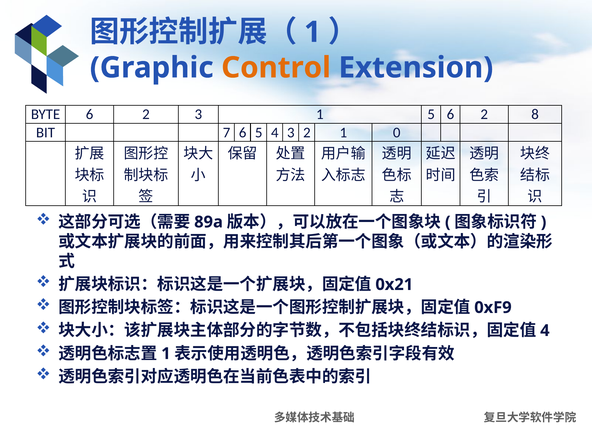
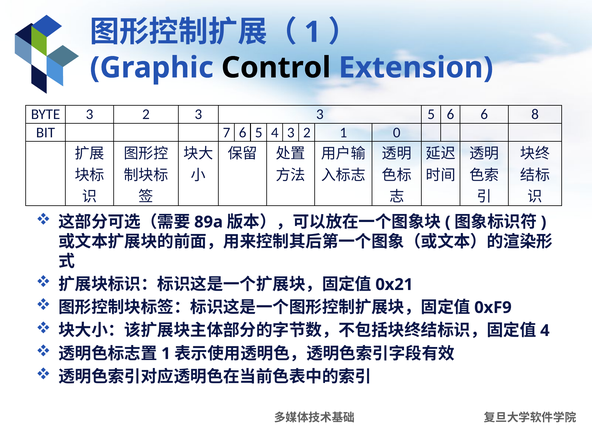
Control colour: orange -> black
BYTE 6: 6 -> 3
3 1: 1 -> 3
5 6 2: 2 -> 6
